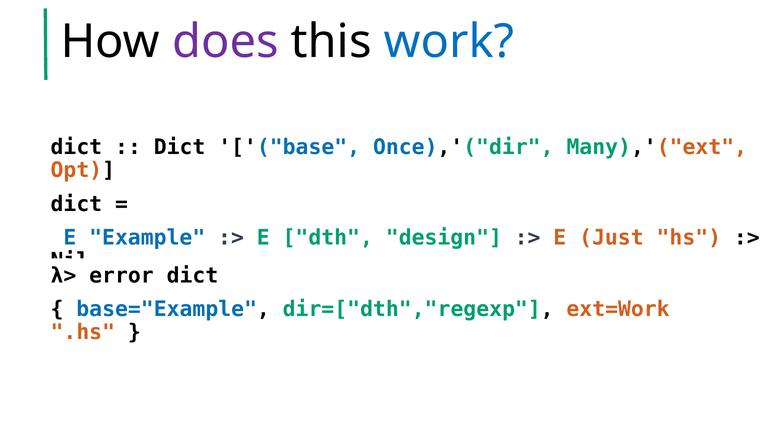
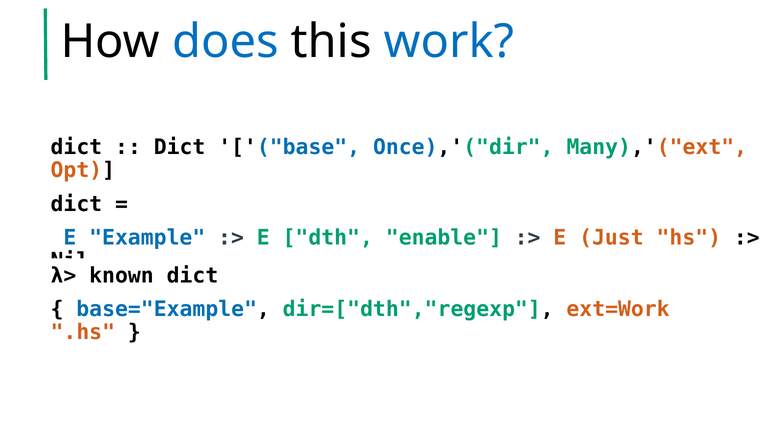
does colour: purple -> blue
design: design -> enable
error: error -> known
